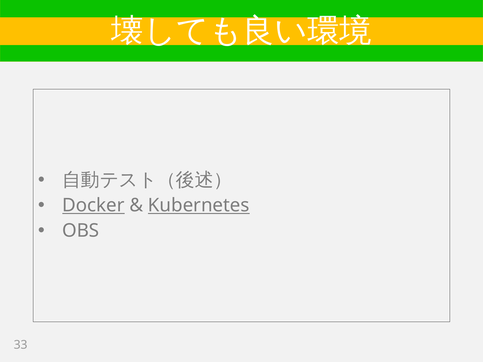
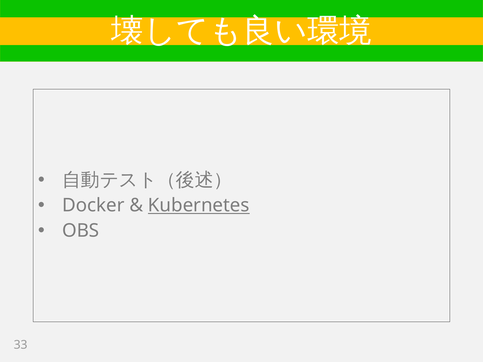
Docker underline: present -> none
